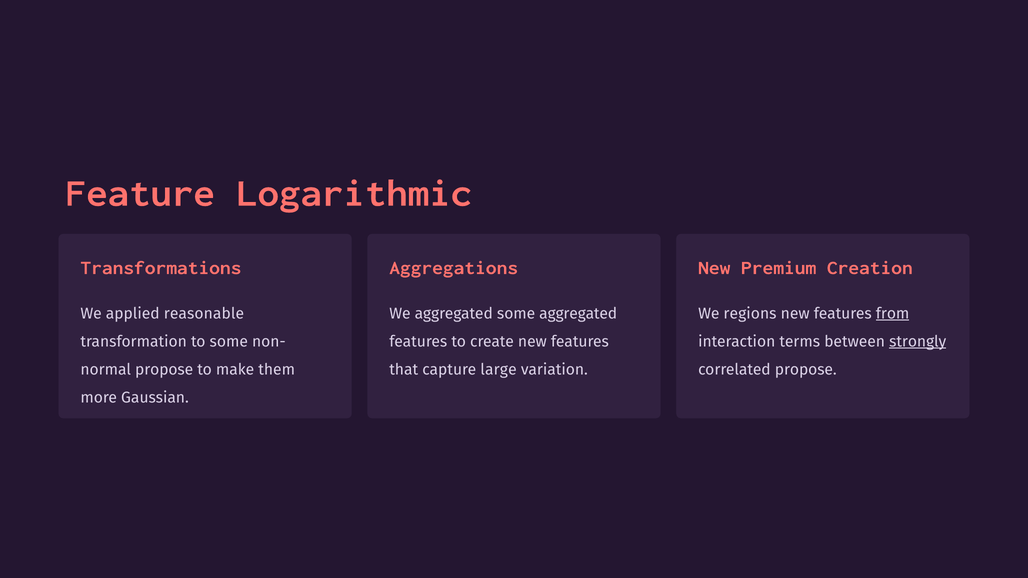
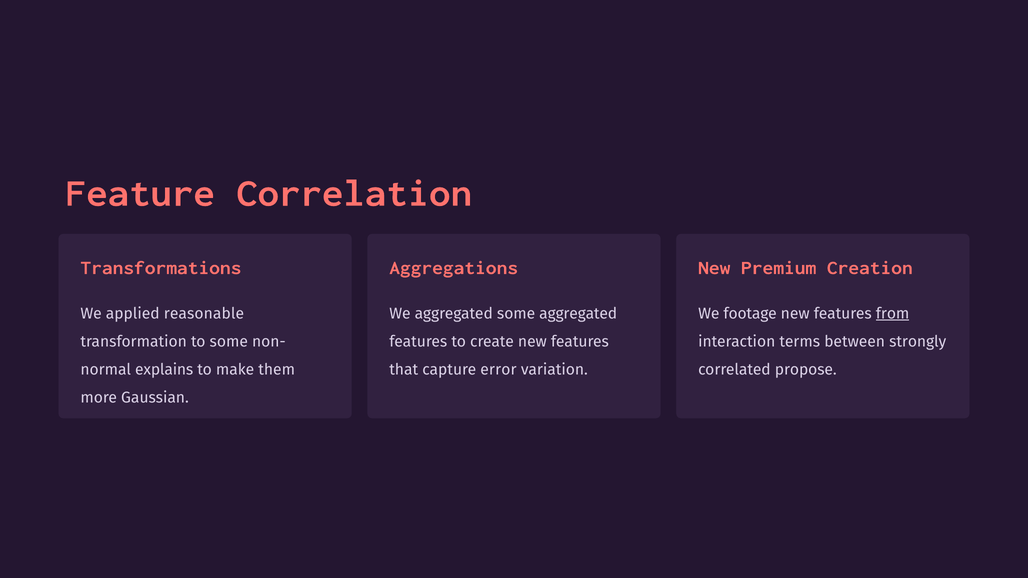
Logarithmic: Logarithmic -> Correlation
regions: regions -> footage
strongly underline: present -> none
propose at (164, 370): propose -> explains
large: large -> error
